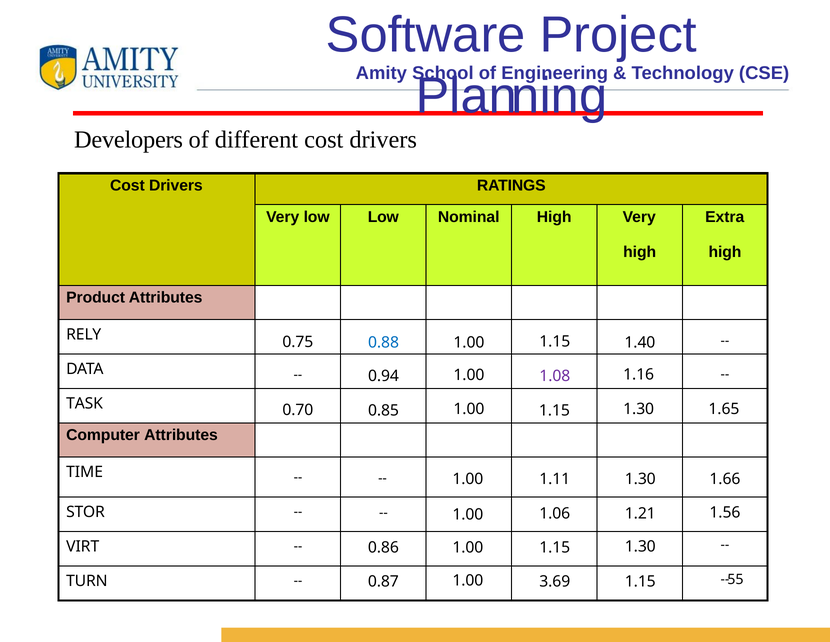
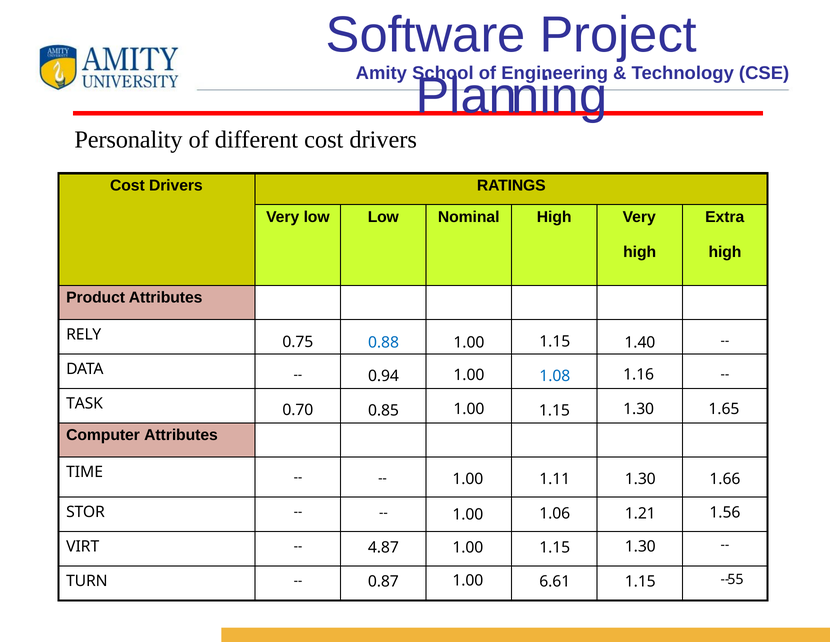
Developers: Developers -> Personality
1.08 colour: purple -> blue
0.86: 0.86 -> 4.87
3.69: 3.69 -> 6.61
